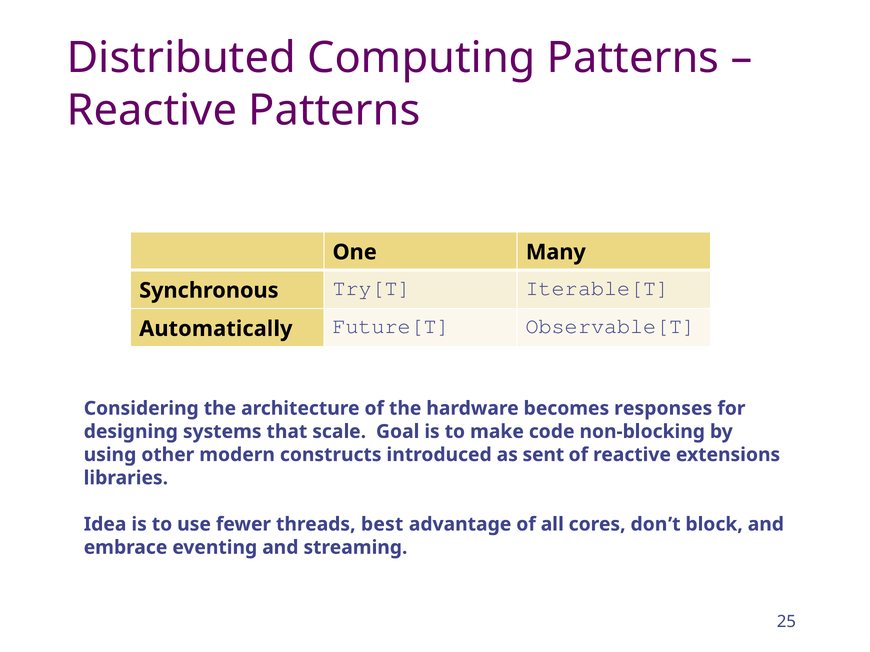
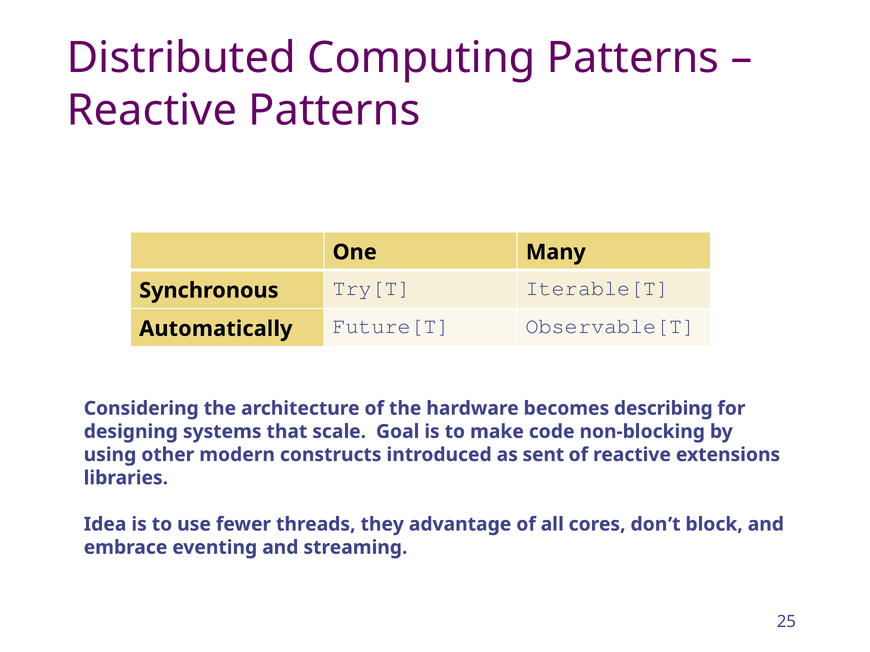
responses: responses -> describing
best: best -> they
